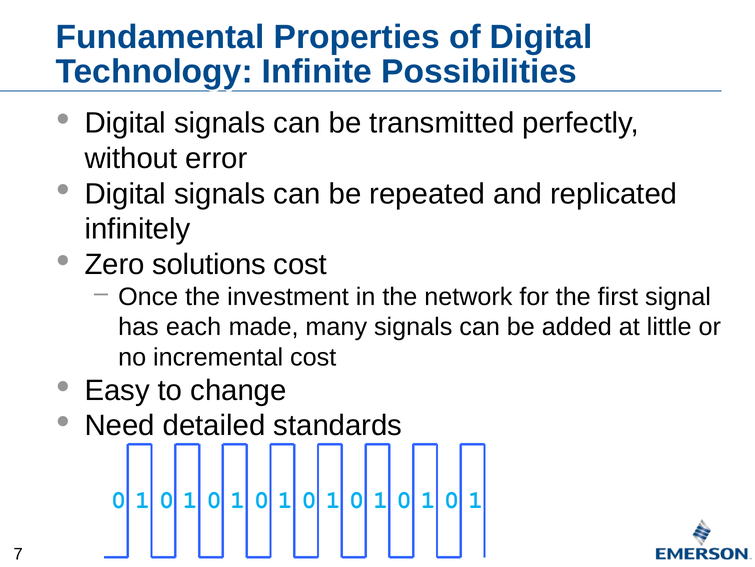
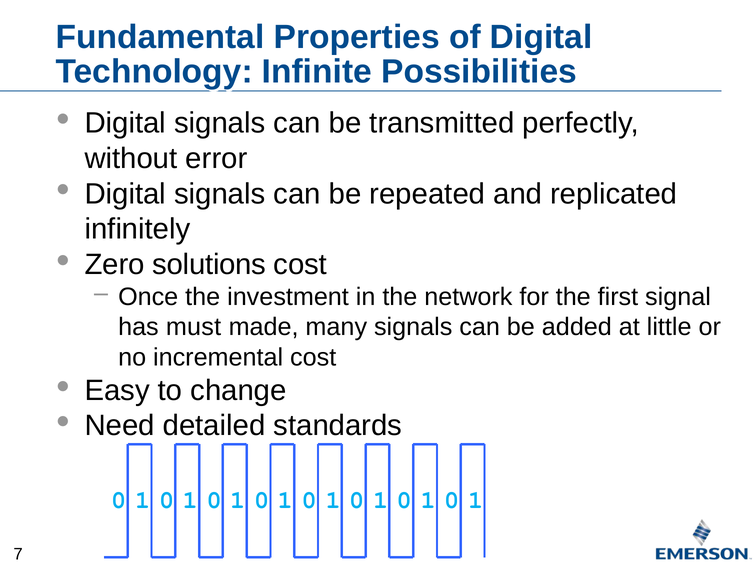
each: each -> must
